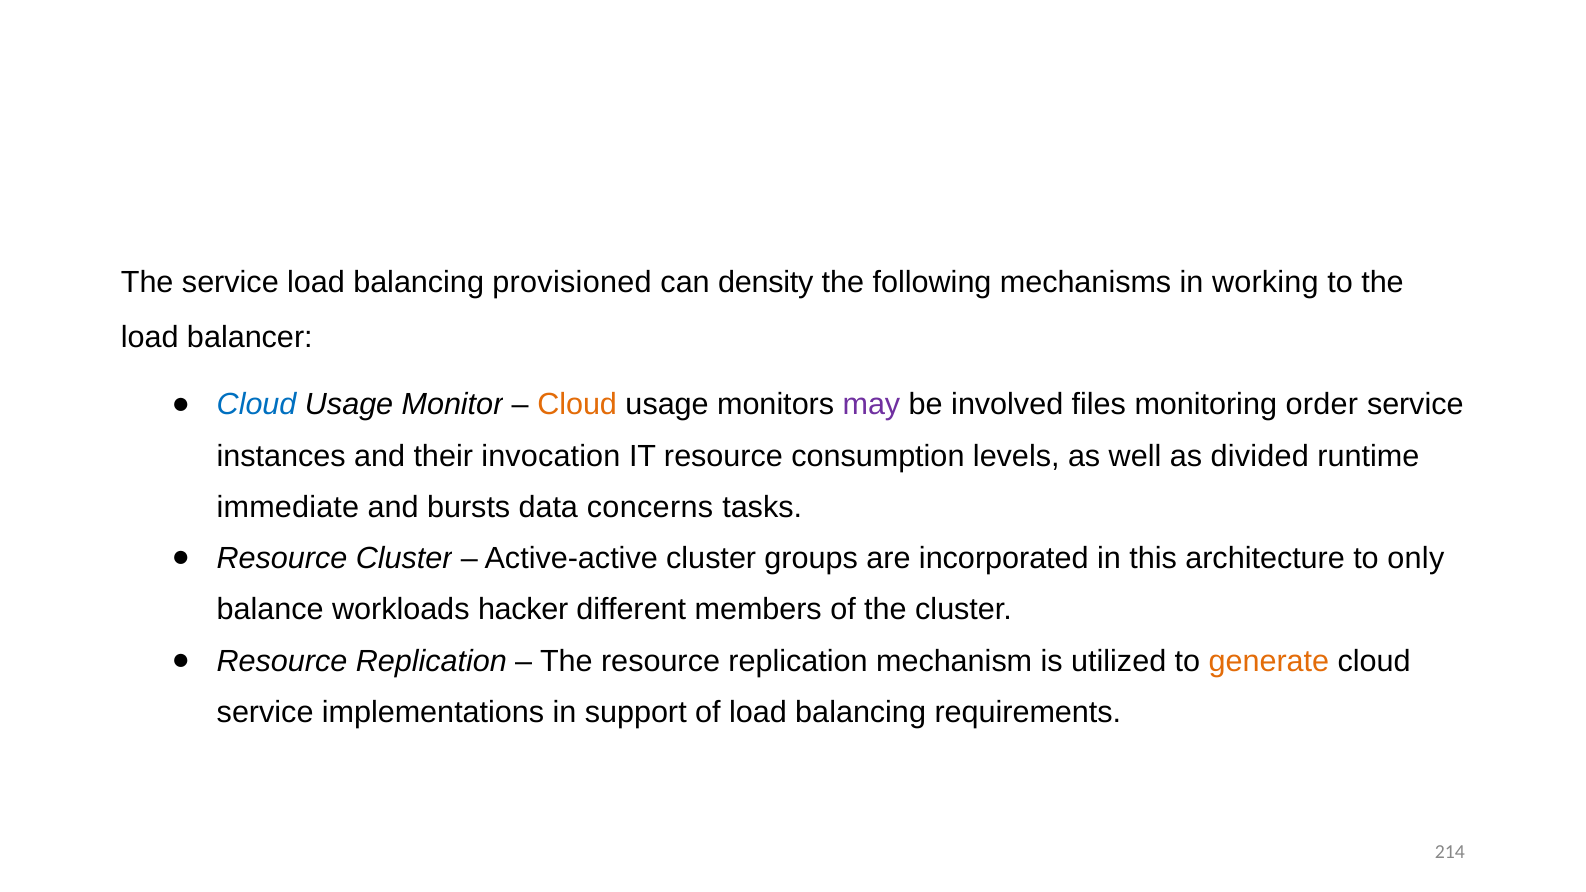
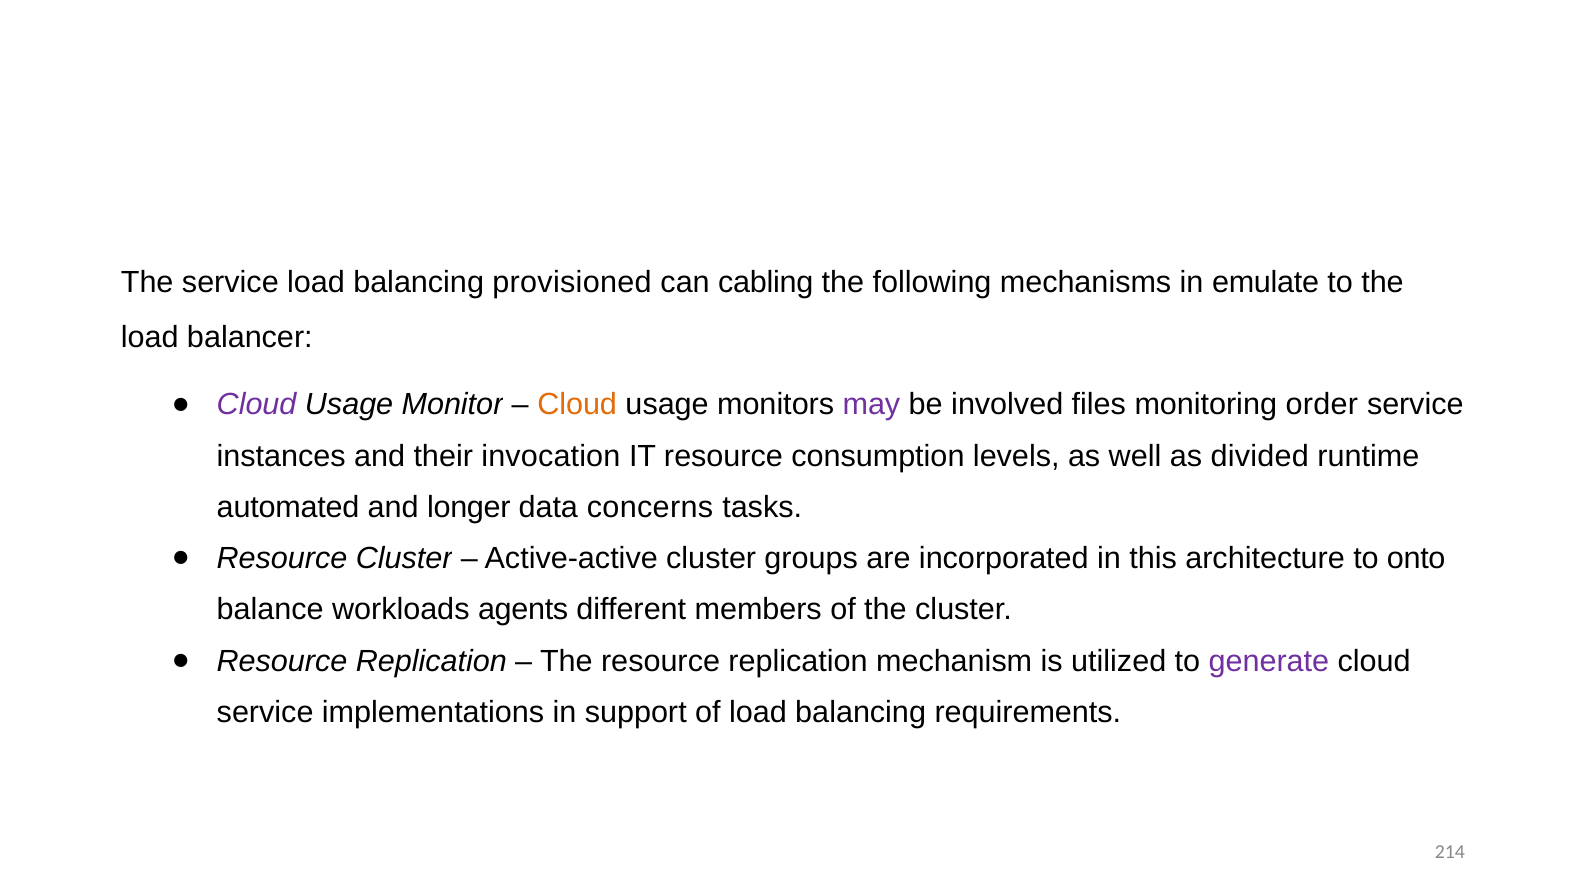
density: density -> cabling
working: working -> emulate
Cloud at (257, 405) colour: blue -> purple
immediate: immediate -> automated
bursts: bursts -> longer
only: only -> onto
hacker: hacker -> agents
generate colour: orange -> purple
